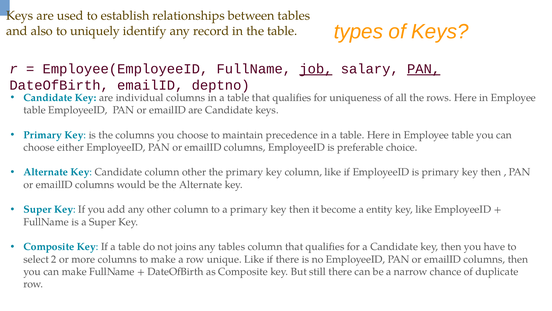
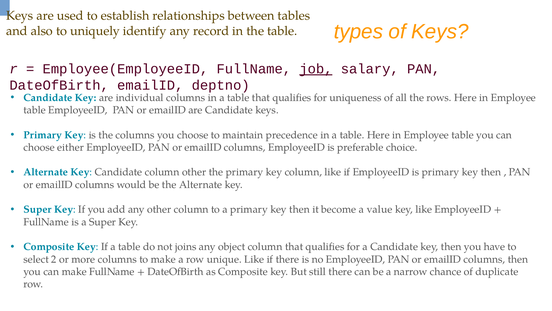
PAN at (424, 69) underline: present -> none
entity: entity -> value
any tables: tables -> object
